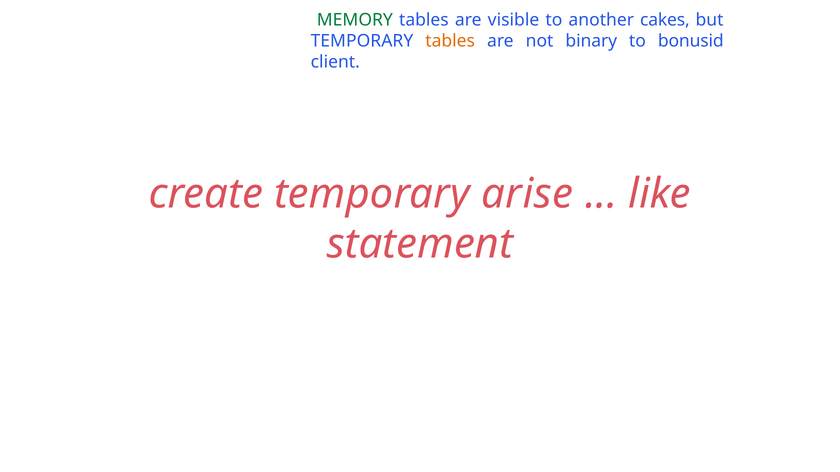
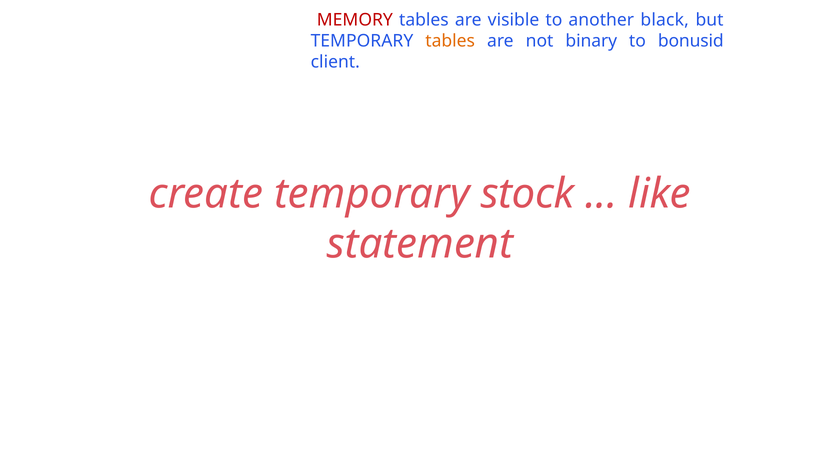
MEMORY colour: green -> red
cakes: cakes -> black
arise: arise -> stock
